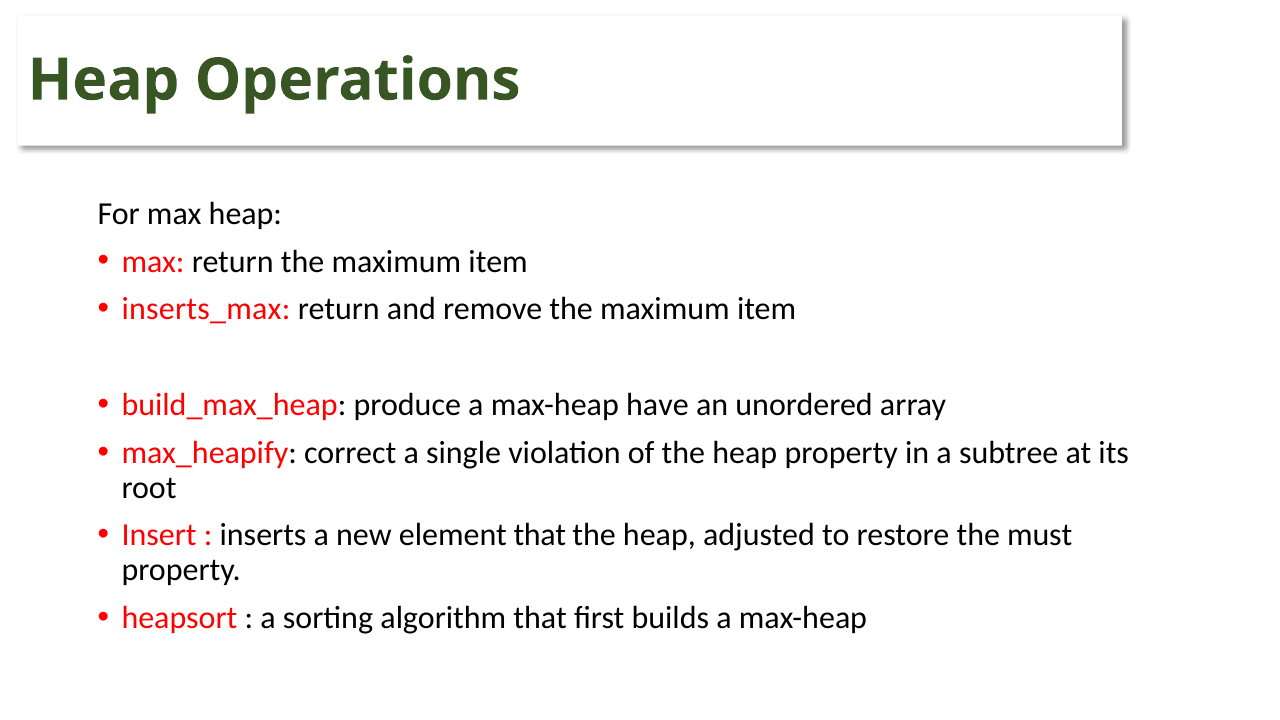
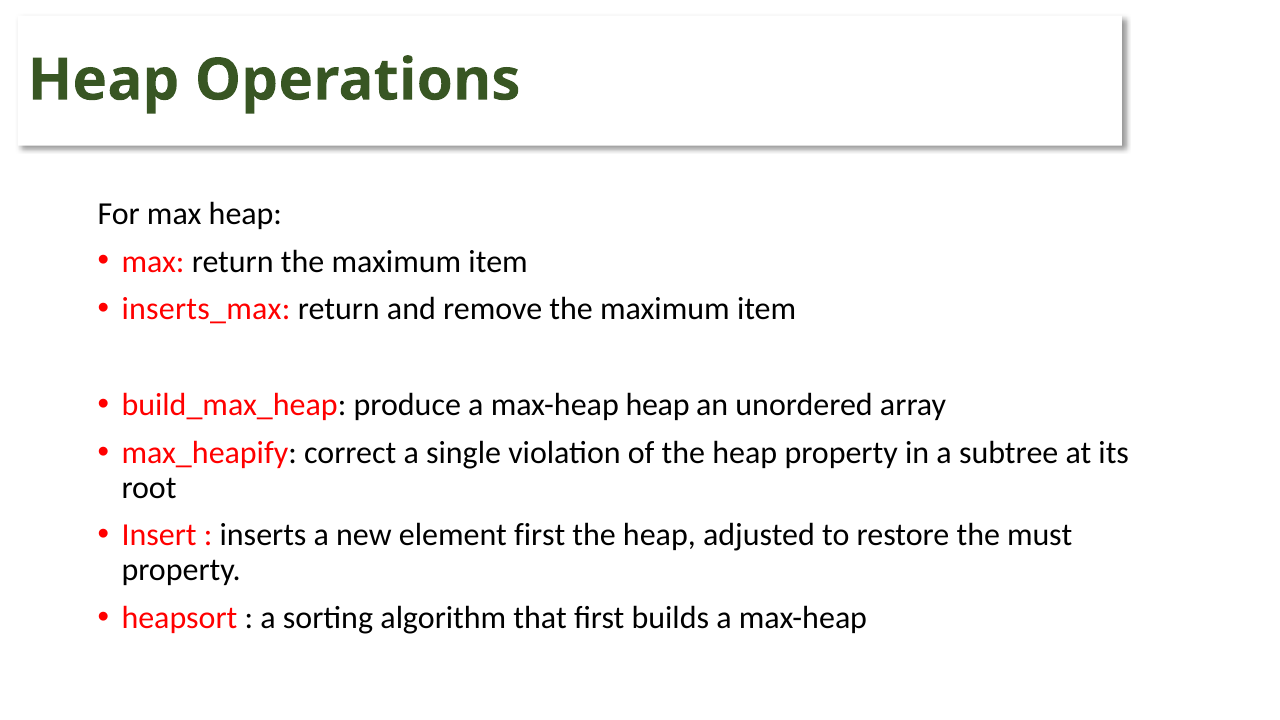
max-heap have: have -> heap
element that: that -> first
